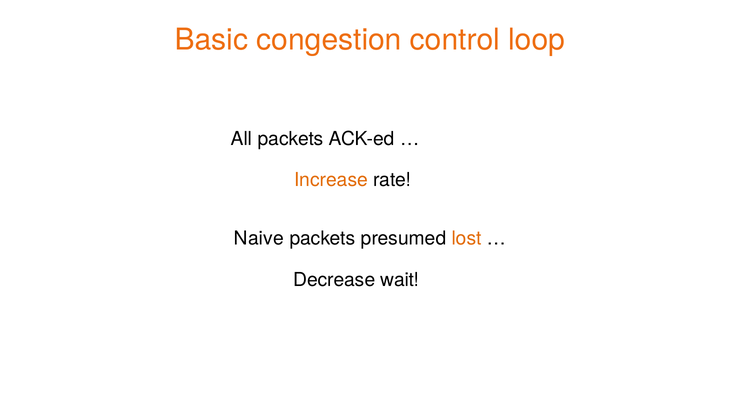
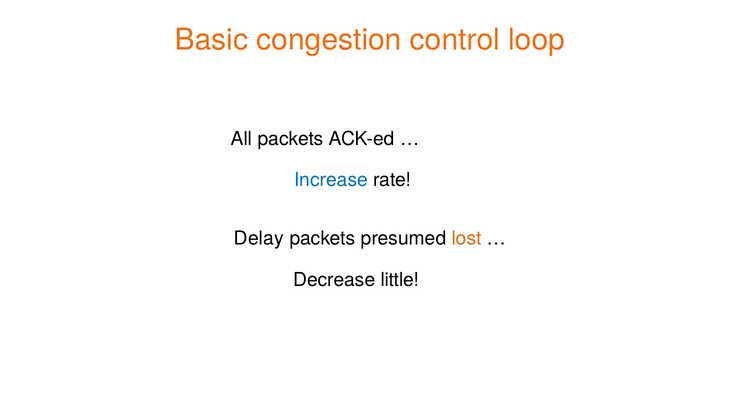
Increase colour: orange -> blue
Naive: Naive -> Delay
wait: wait -> little
